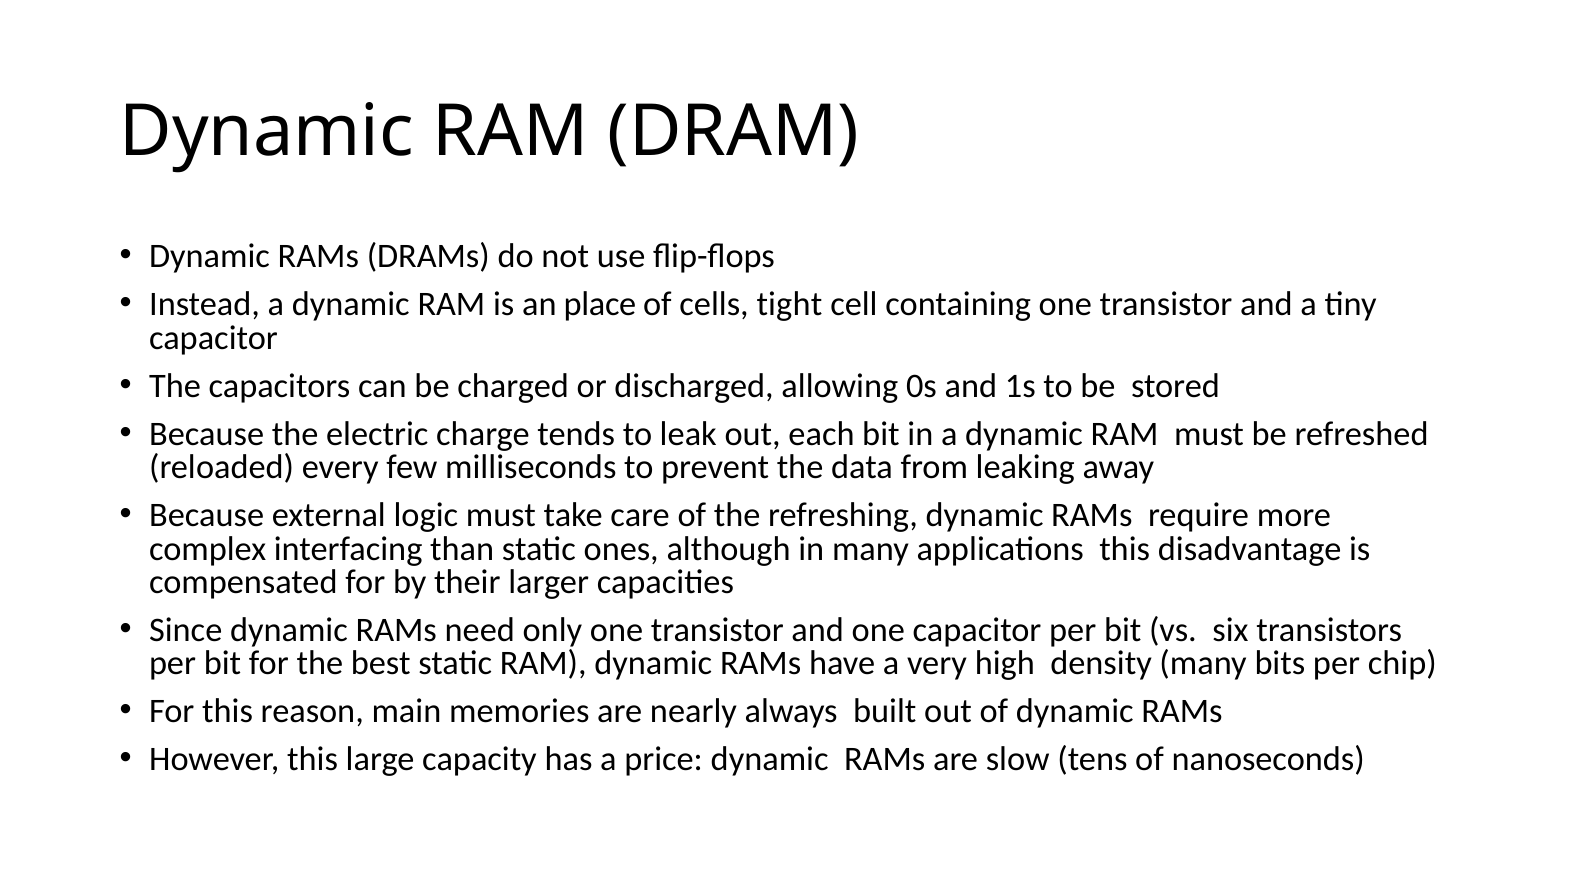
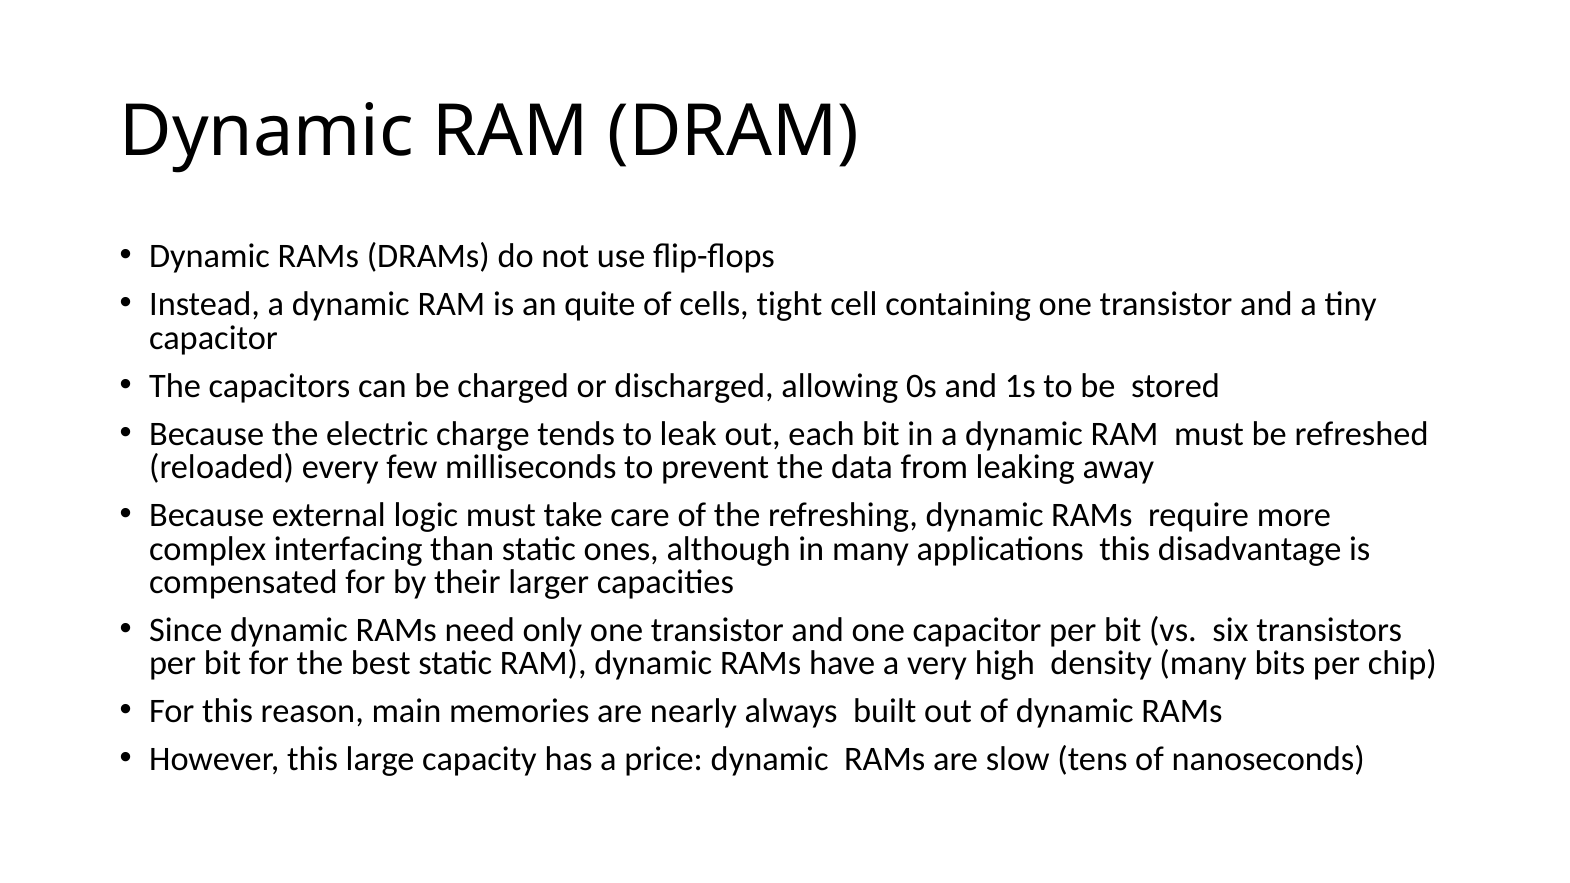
place: place -> quite
